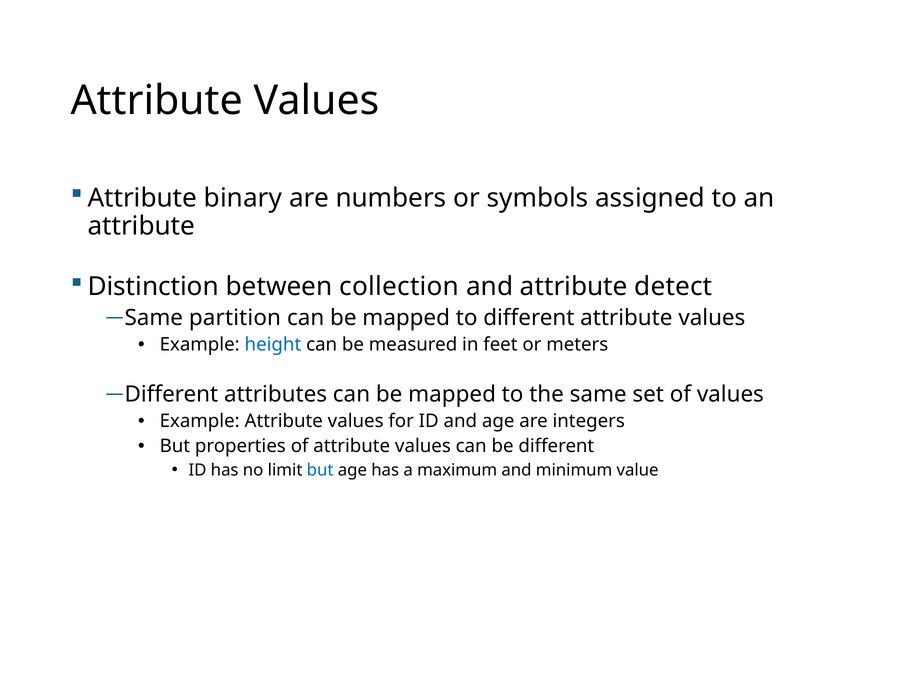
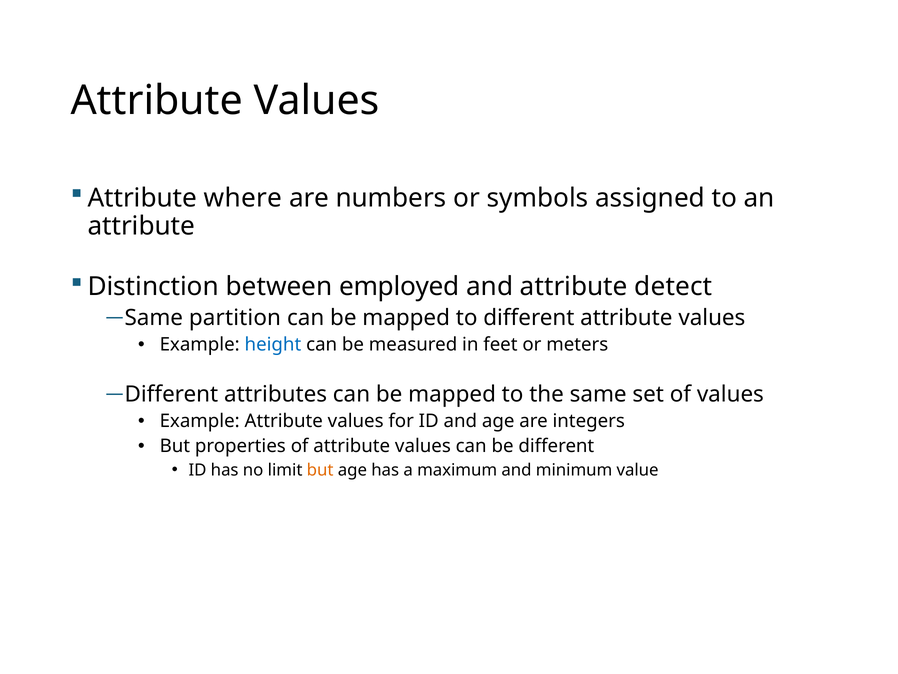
binary: binary -> where
collection: collection -> employed
but at (320, 470) colour: blue -> orange
